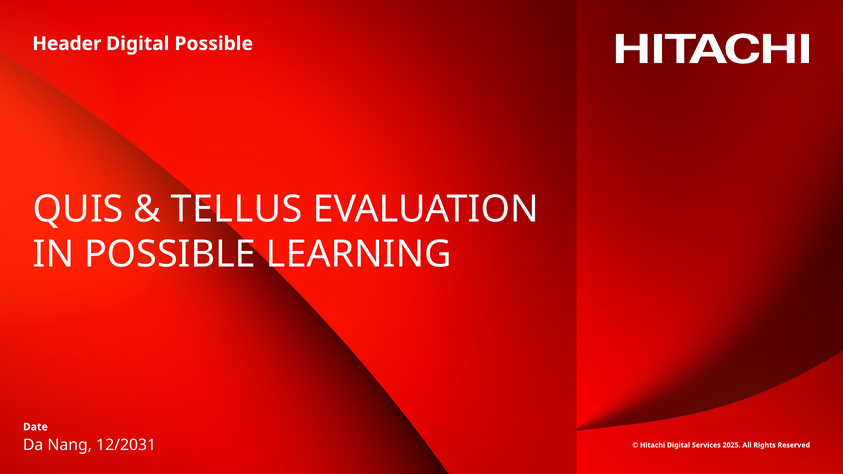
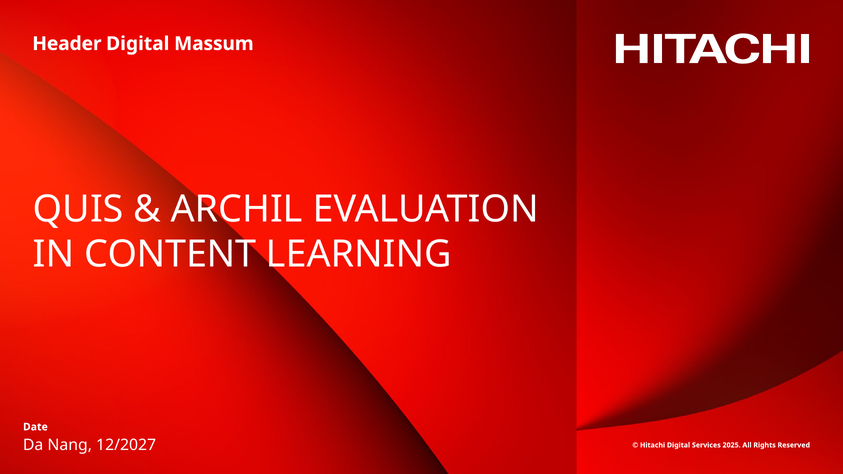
Digital Possible: Possible -> Massum
TELLUS: TELLUS -> ARCHIL
IN POSSIBLE: POSSIBLE -> CONTENT
12/2031: 12/2031 -> 12/2027
